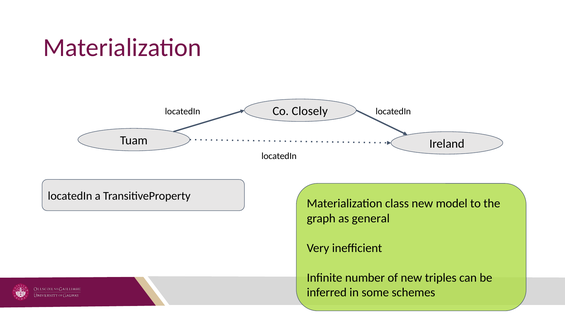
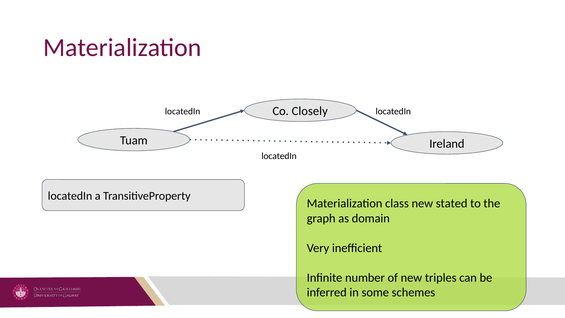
model: model -> stated
general: general -> domain
